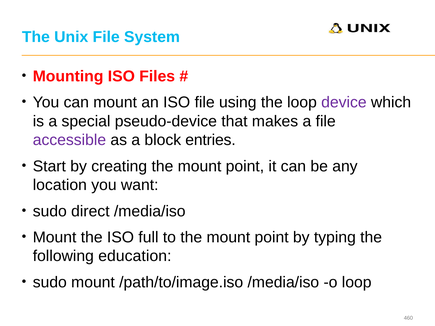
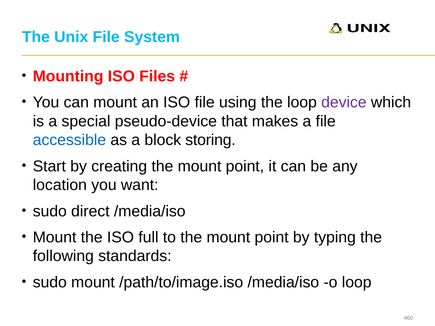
accessible colour: purple -> blue
entries: entries -> storing
education: education -> standards
